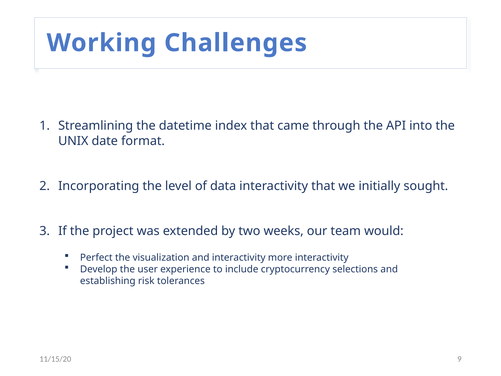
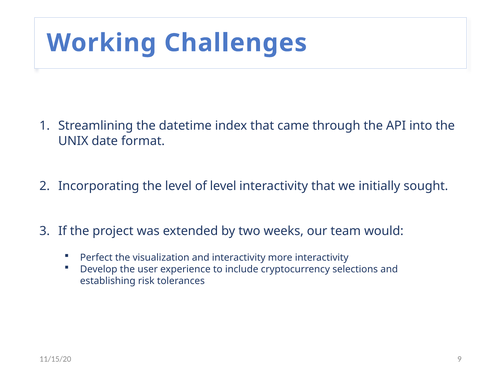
of data: data -> level
